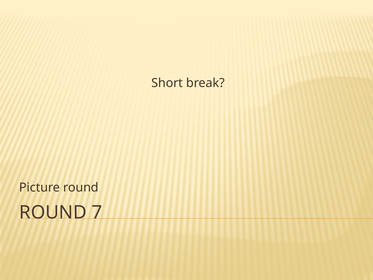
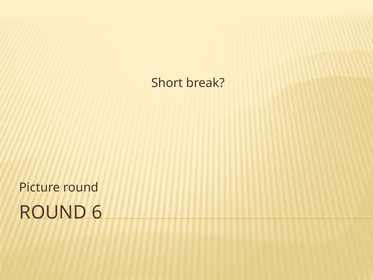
7: 7 -> 6
